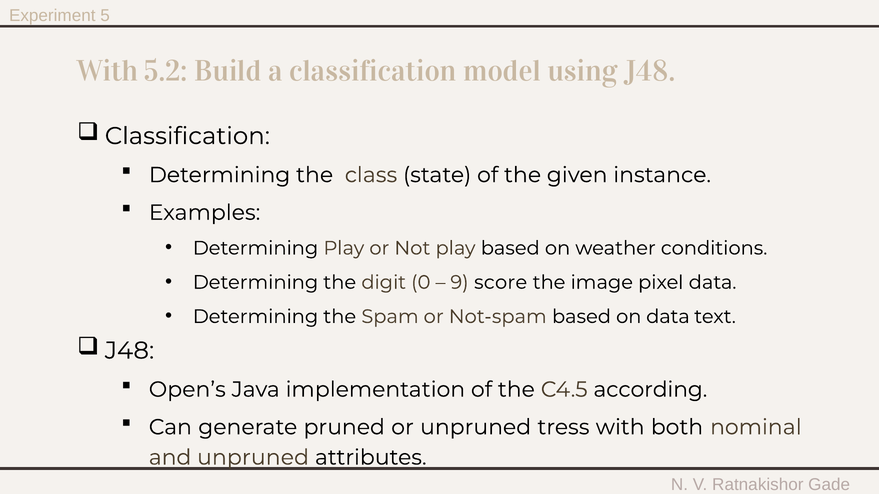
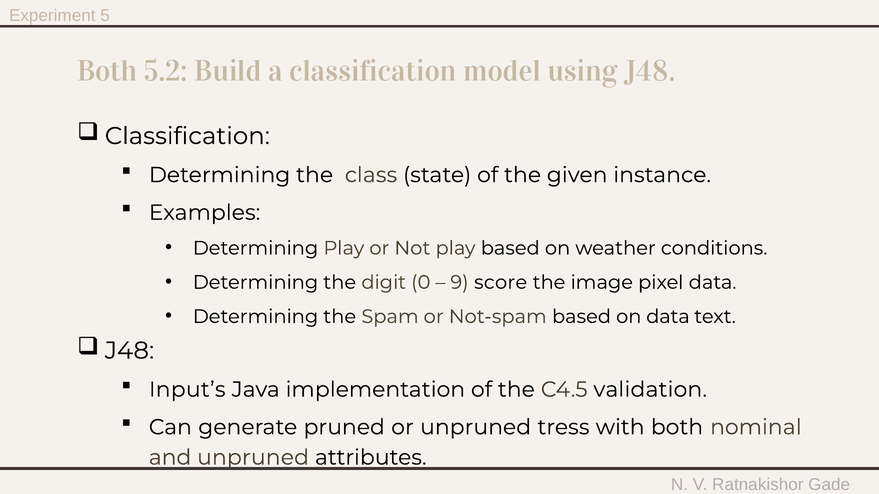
With at (107, 71): With -> Both
Open’s: Open’s -> Input’s
according: according -> validation
